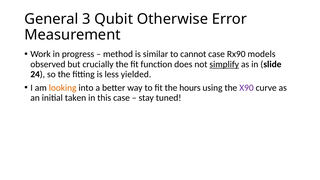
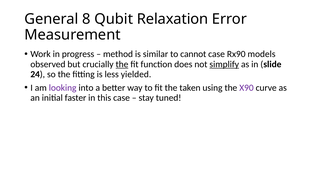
3: 3 -> 8
Otherwise: Otherwise -> Relaxation
the at (122, 64) underline: none -> present
looking colour: orange -> purple
hours: hours -> taken
taken: taken -> faster
